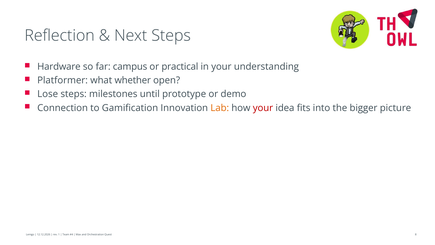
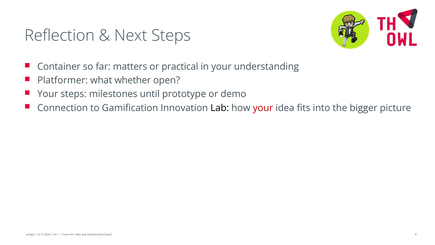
Hardware: Hardware -> Container
campus: campus -> matters
Lose at (48, 94): Lose -> Your
Lab colour: orange -> black
